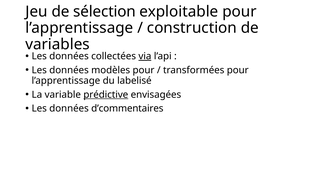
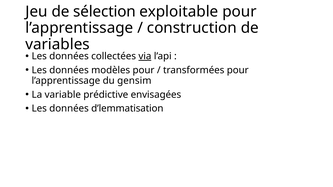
labelisé: labelisé -> gensim
prédictive underline: present -> none
d’commentaires: d’commentaires -> d’lemmatisation
